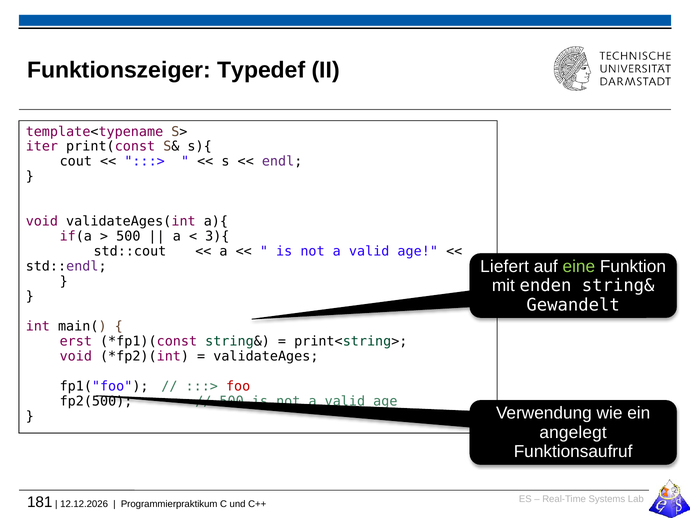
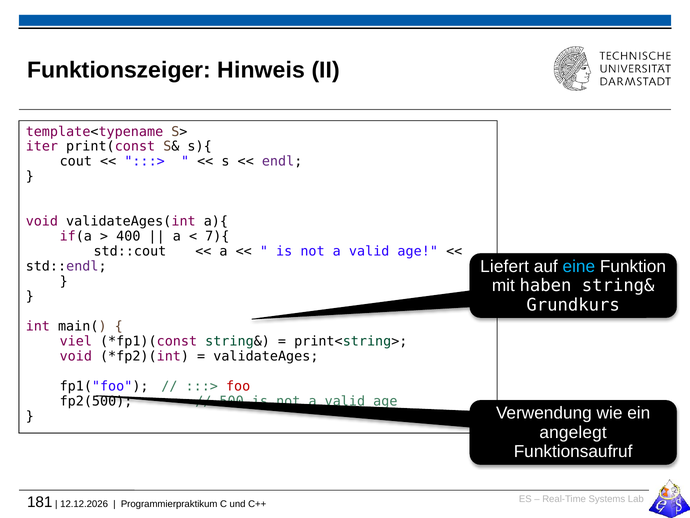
Typedef: Typedef -> Hinweis
500 at (128, 236): 500 -> 400
3){: 3){ -> 7){
eine colour: light green -> light blue
enden: enden -> haben
Gewandelt: Gewandelt -> Grundkurs
erst: erst -> viel
